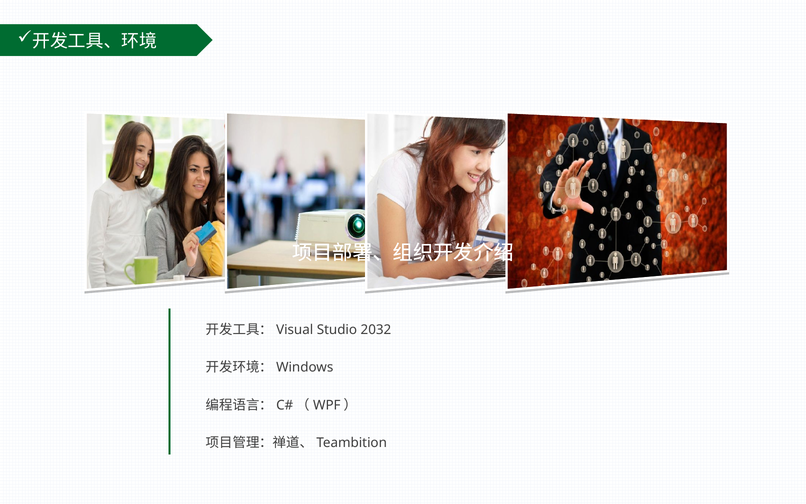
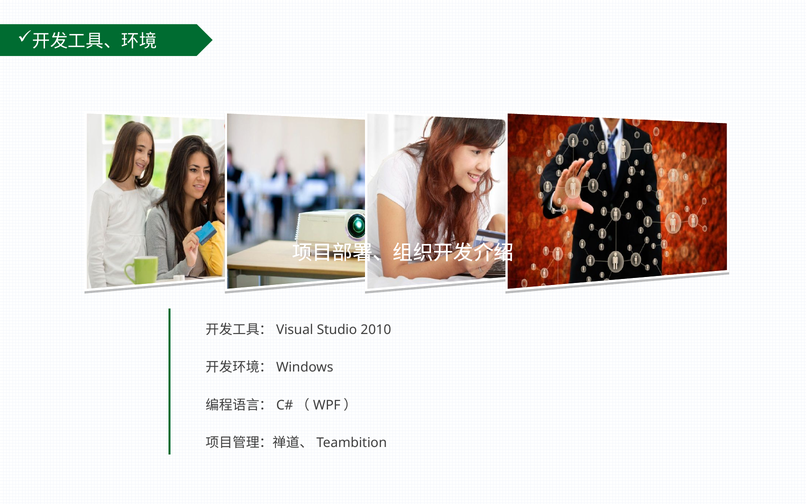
2032: 2032 -> 2010
